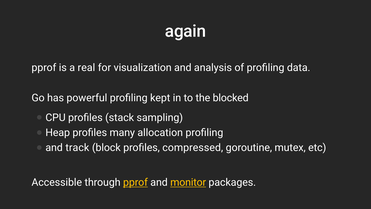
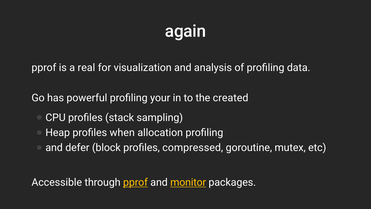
kept: kept -> your
blocked: blocked -> created
many: many -> when
track: track -> defer
